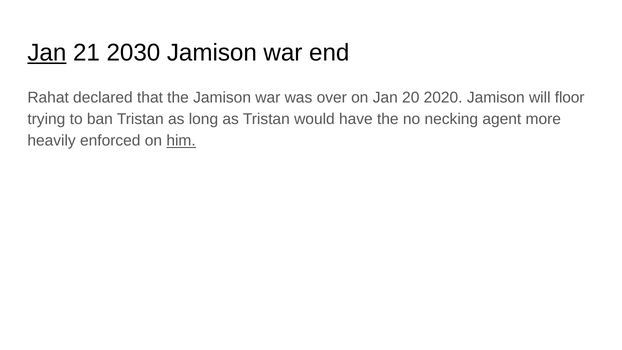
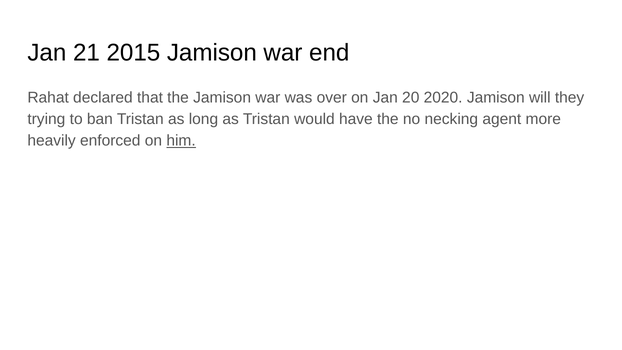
Jan at (47, 53) underline: present -> none
2030: 2030 -> 2015
floor: floor -> they
